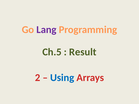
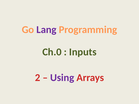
Ch.5: Ch.5 -> Ch.0
Result: Result -> Inputs
Using colour: blue -> purple
